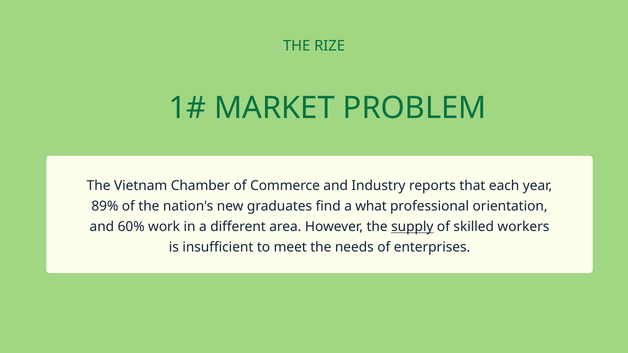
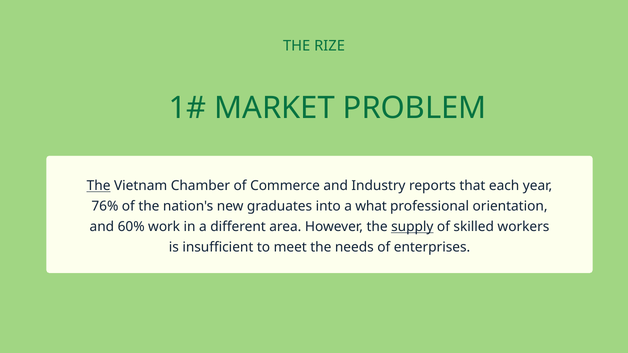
The at (99, 186) underline: none -> present
89%: 89% -> 76%
find: find -> into
